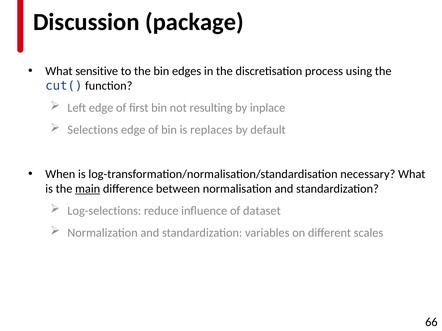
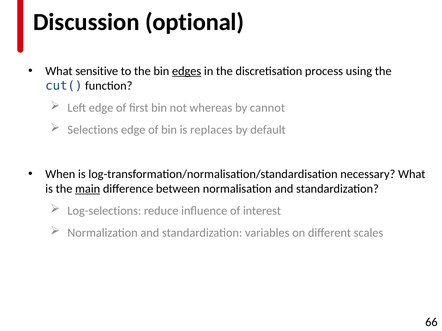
package: package -> optional
edges underline: none -> present
resulting: resulting -> whereas
inplace: inplace -> cannot
dataset: dataset -> interest
